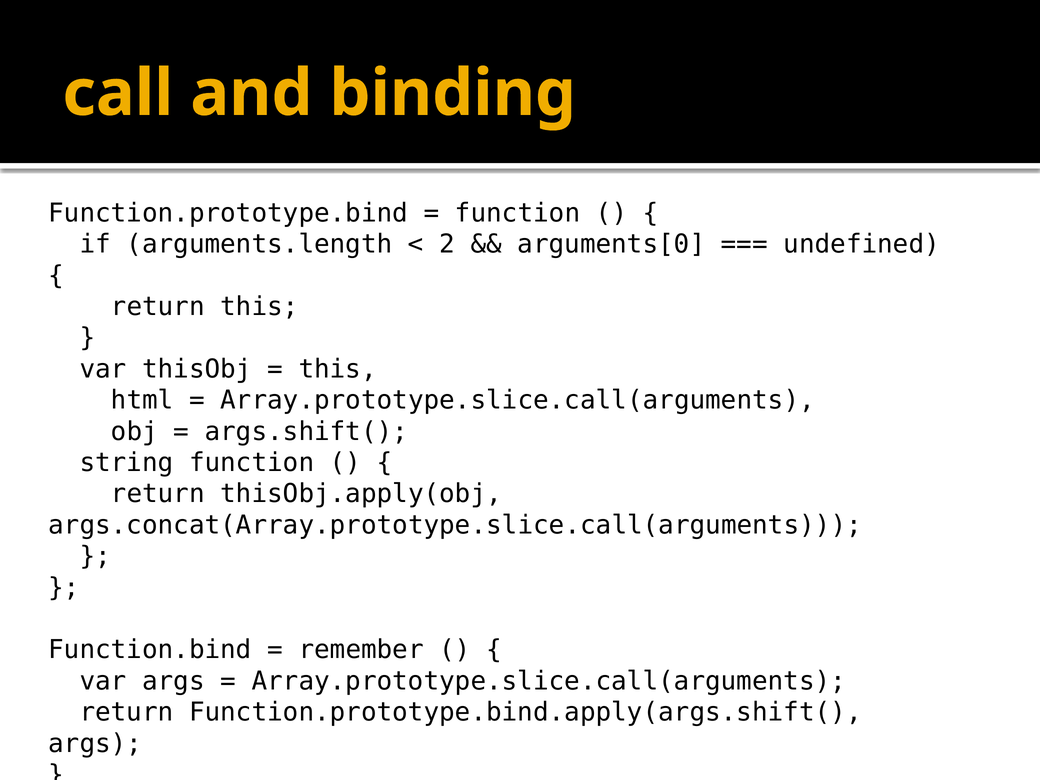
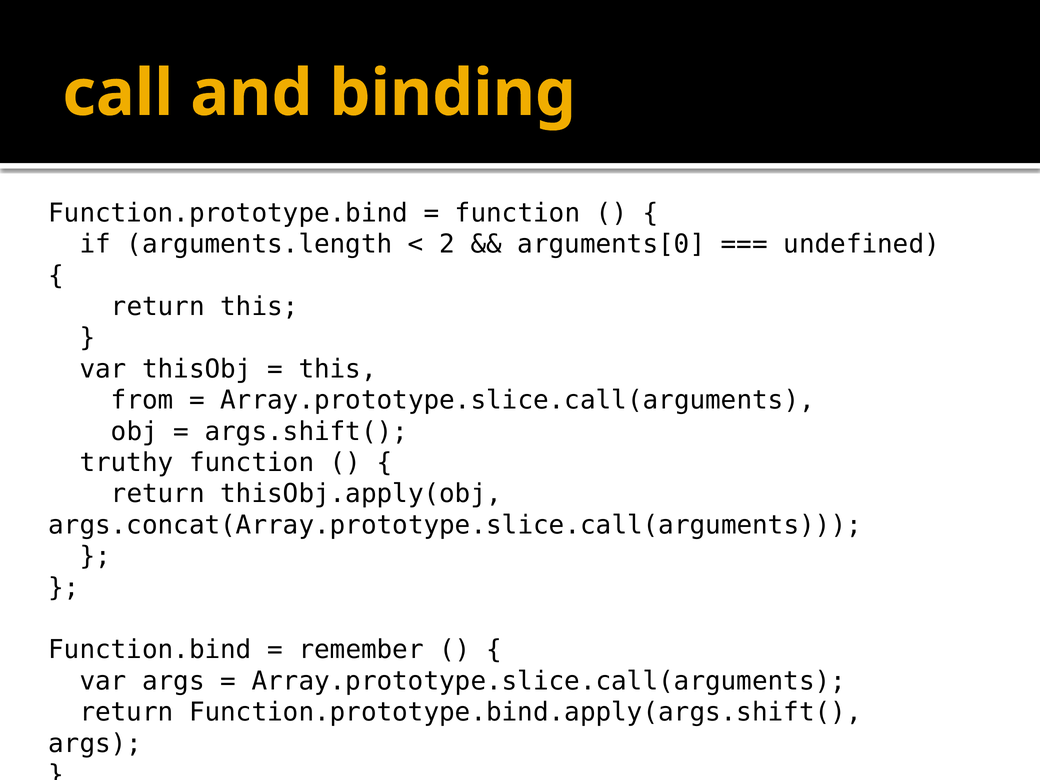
html: html -> from
string: string -> truthy
